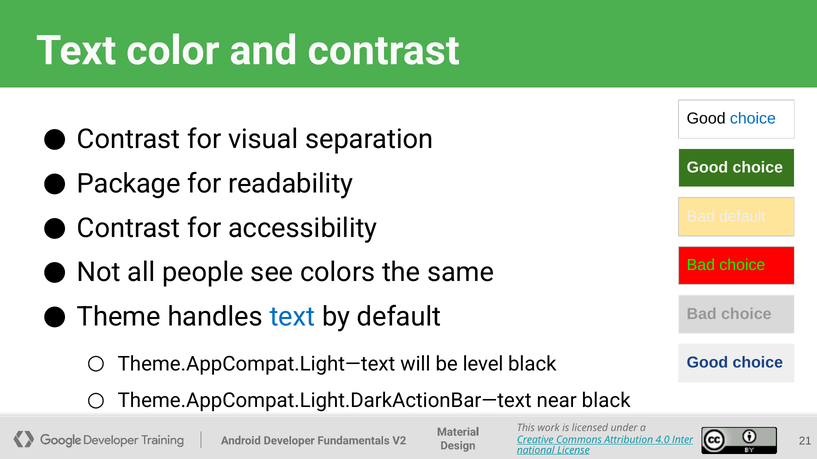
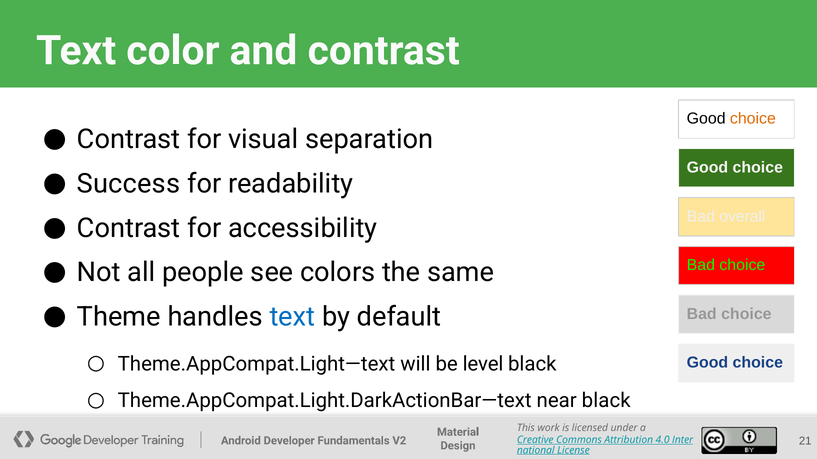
choice at (753, 119) colour: blue -> orange
Package: Package -> Success
Bad default: default -> overall
